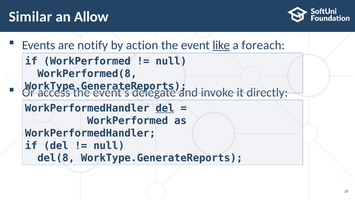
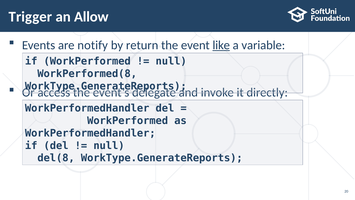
Similar: Similar -> Trigger
action: action -> return
foreach: foreach -> variable
del at (165, 108) underline: present -> none
